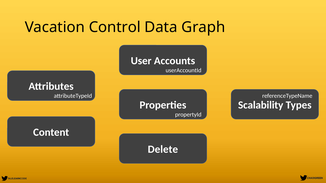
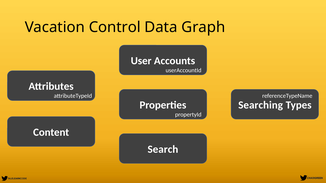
Scalability: Scalability -> Searching
Delete: Delete -> Search
